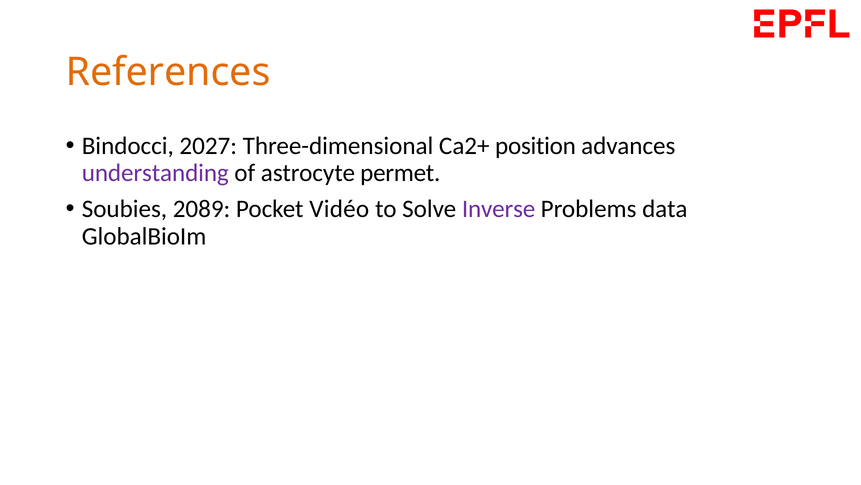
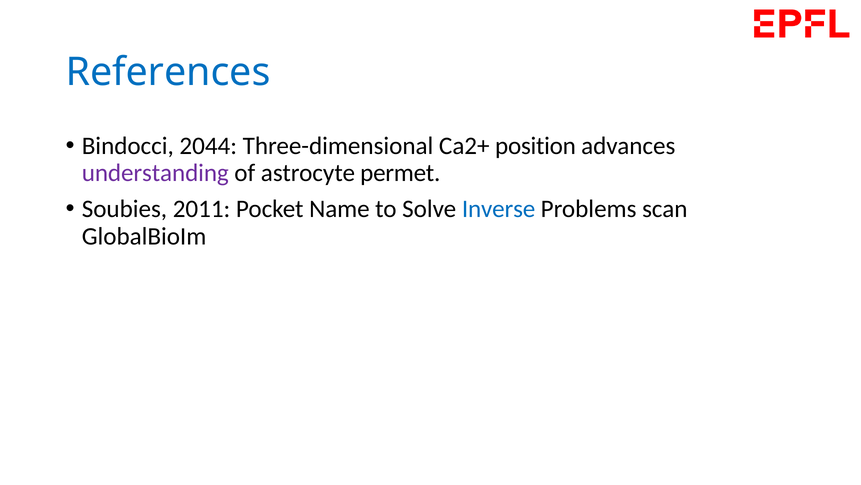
References colour: orange -> blue
2027: 2027 -> 2044
2089: 2089 -> 2011
Vidéo: Vidéo -> Name
Inverse colour: purple -> blue
data: data -> scan
